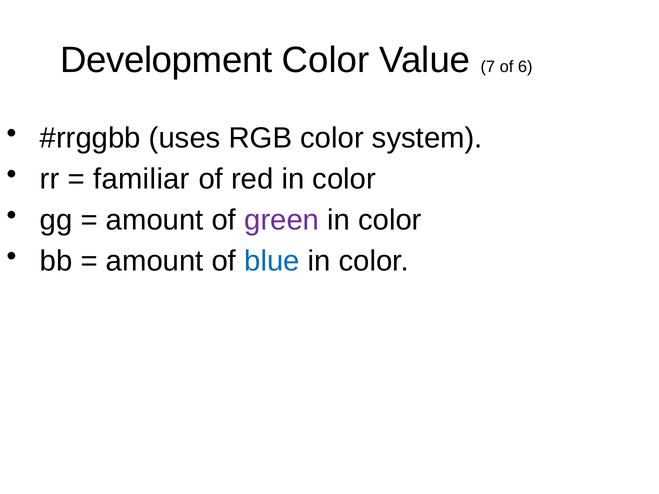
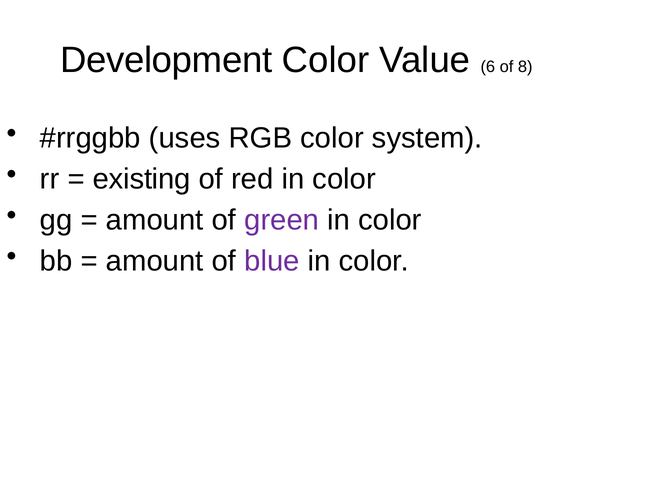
7: 7 -> 6
6: 6 -> 8
familiar: familiar -> existing
blue colour: blue -> purple
